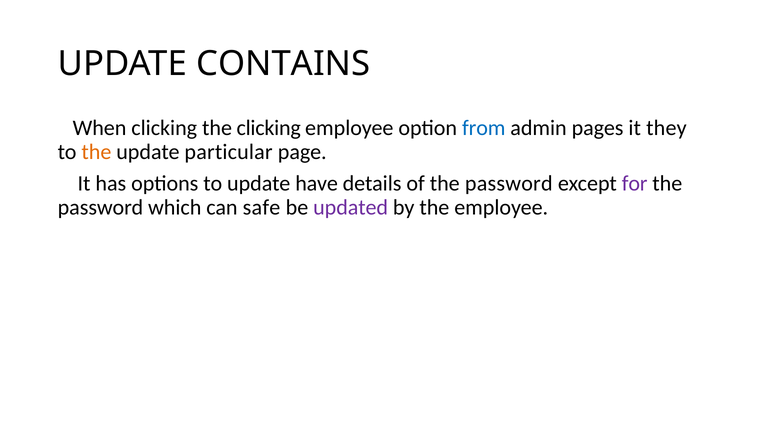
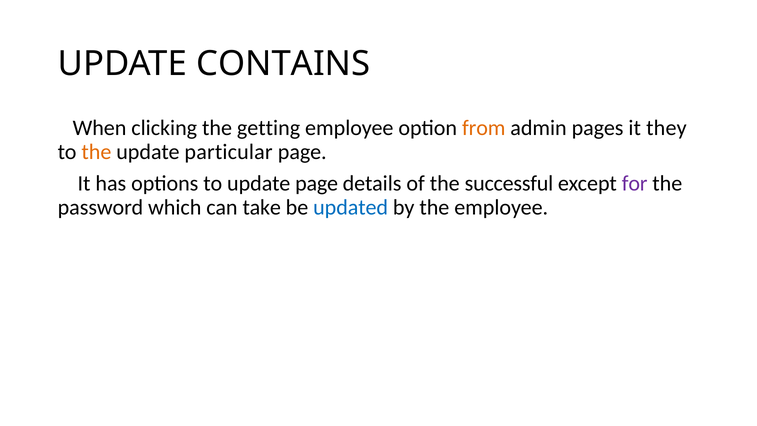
the clicking: clicking -> getting
from colour: blue -> orange
update have: have -> page
of the password: password -> successful
safe: safe -> take
updated colour: purple -> blue
